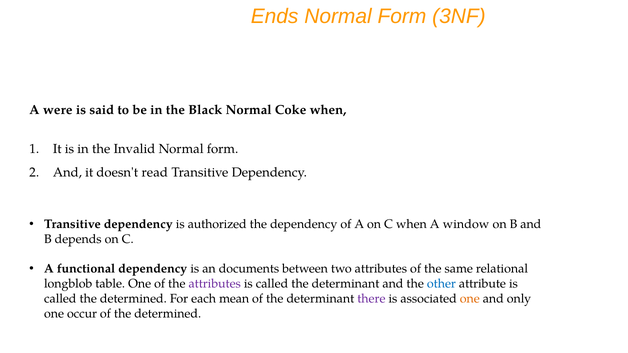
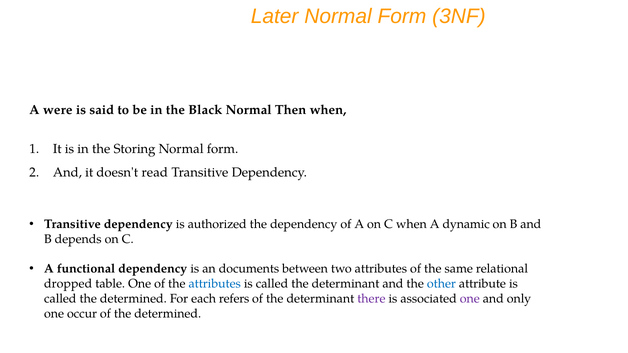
Ends: Ends -> Later
Coke: Coke -> Then
Invalid: Invalid -> Storing
window: window -> dynamic
longblob: longblob -> dropped
attributes at (215, 284) colour: purple -> blue
mean: mean -> refers
one at (470, 299) colour: orange -> purple
